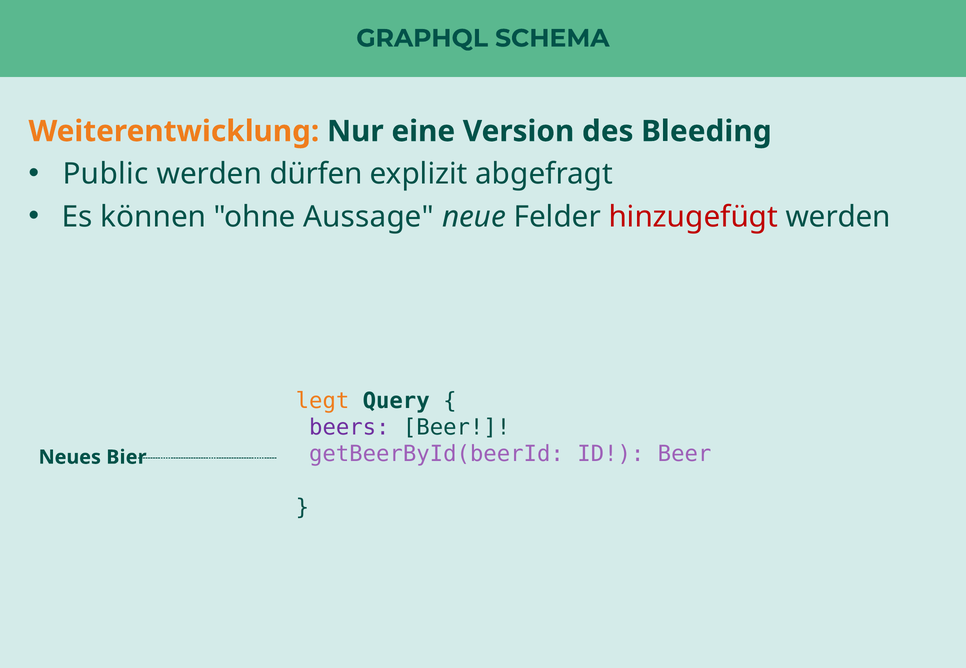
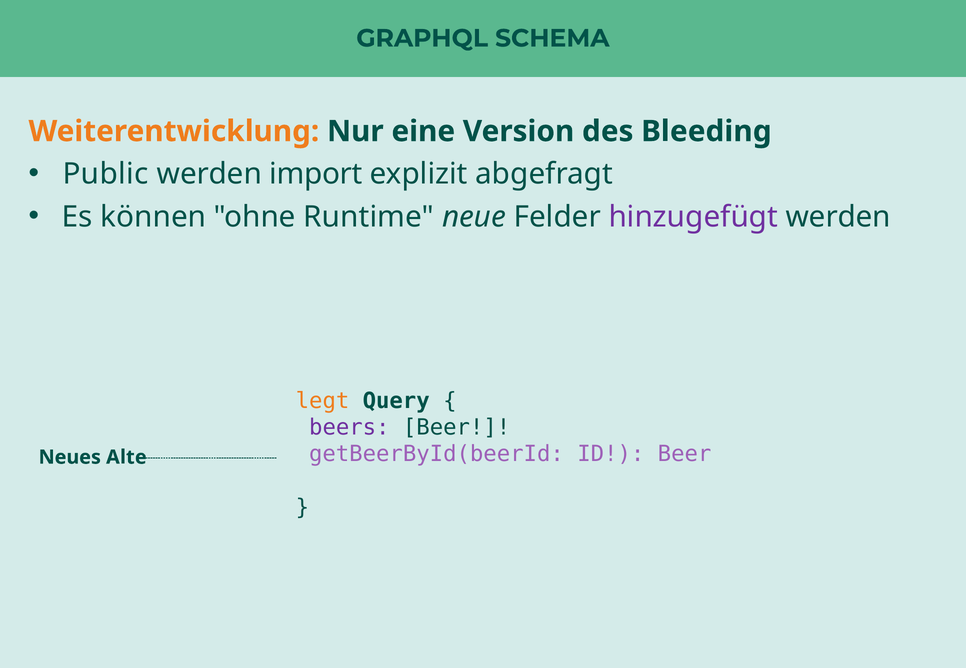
dürfen: dürfen -> import
Aussage: Aussage -> Runtime
hinzugefügt colour: red -> purple
Bier: Bier -> Alte
